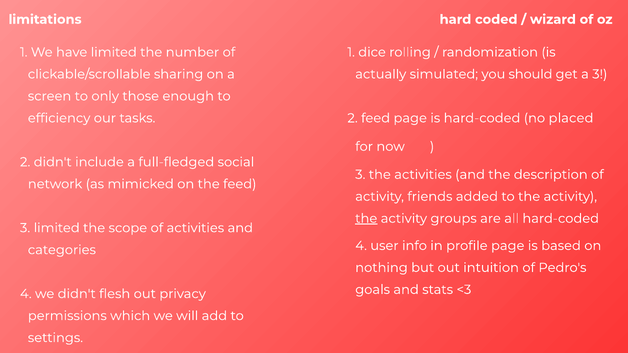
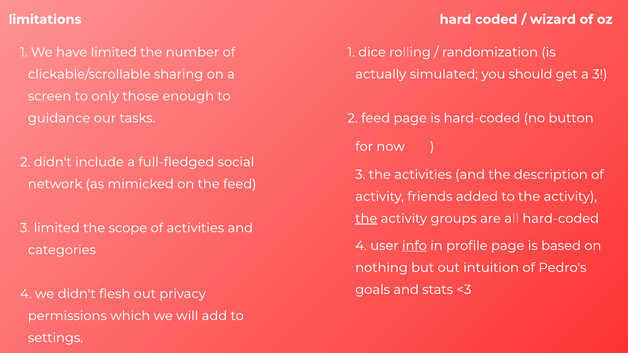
placed: placed -> button
efficiency: efficiency -> guidance
info underline: none -> present
